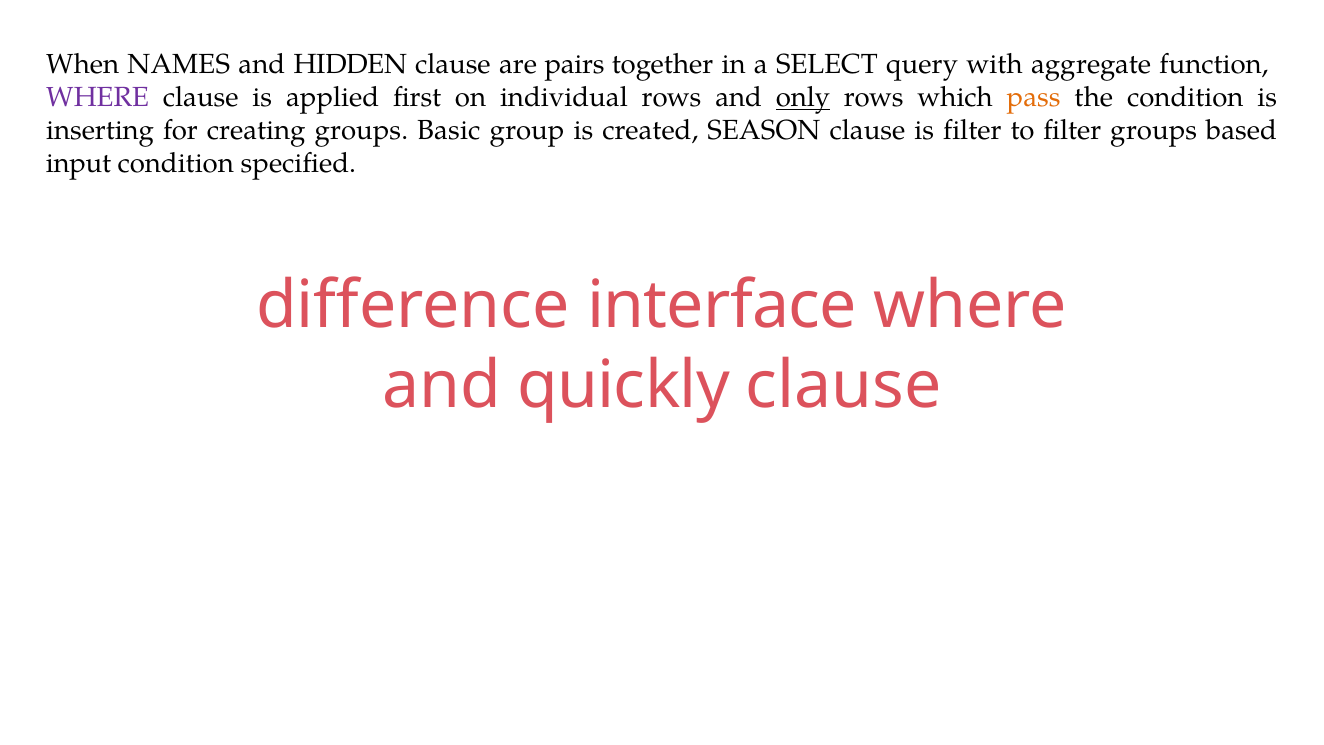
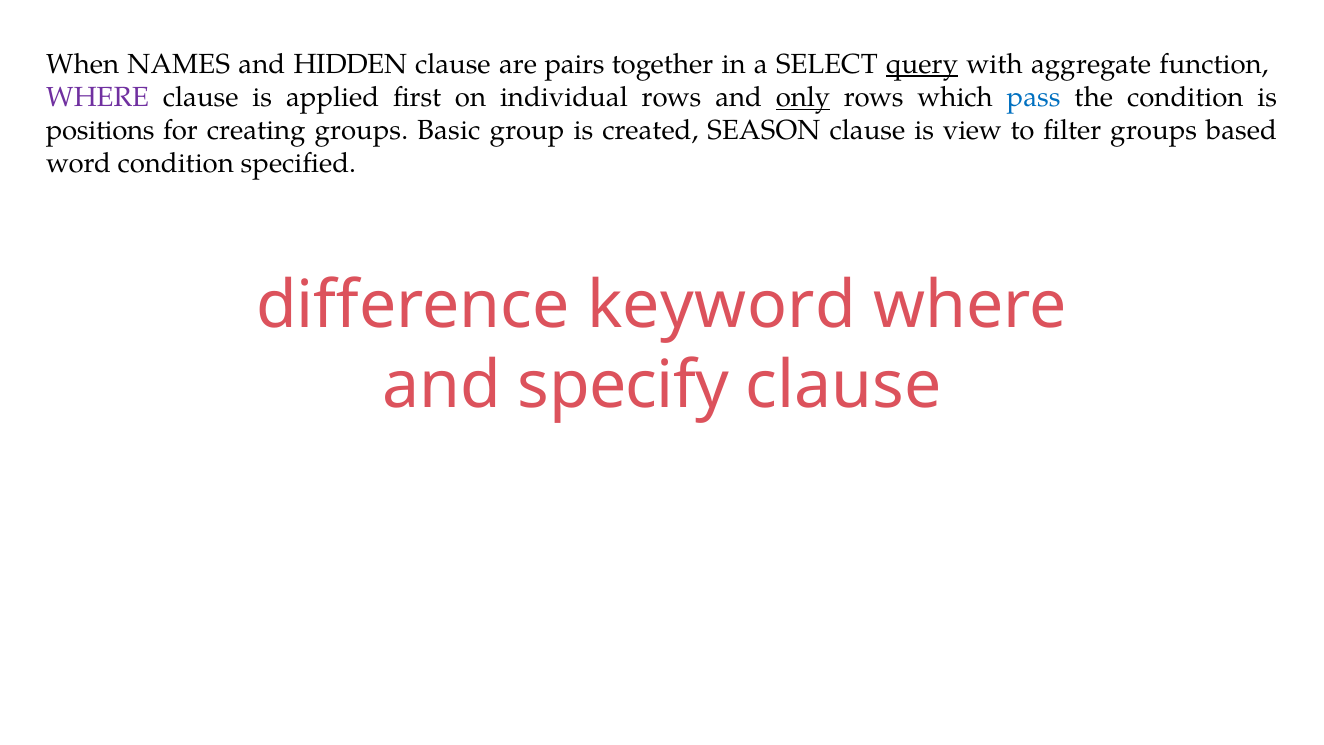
query underline: none -> present
pass colour: orange -> blue
inserting: inserting -> positions
is filter: filter -> view
input: input -> word
interface: interface -> keyword
quickly: quickly -> specify
